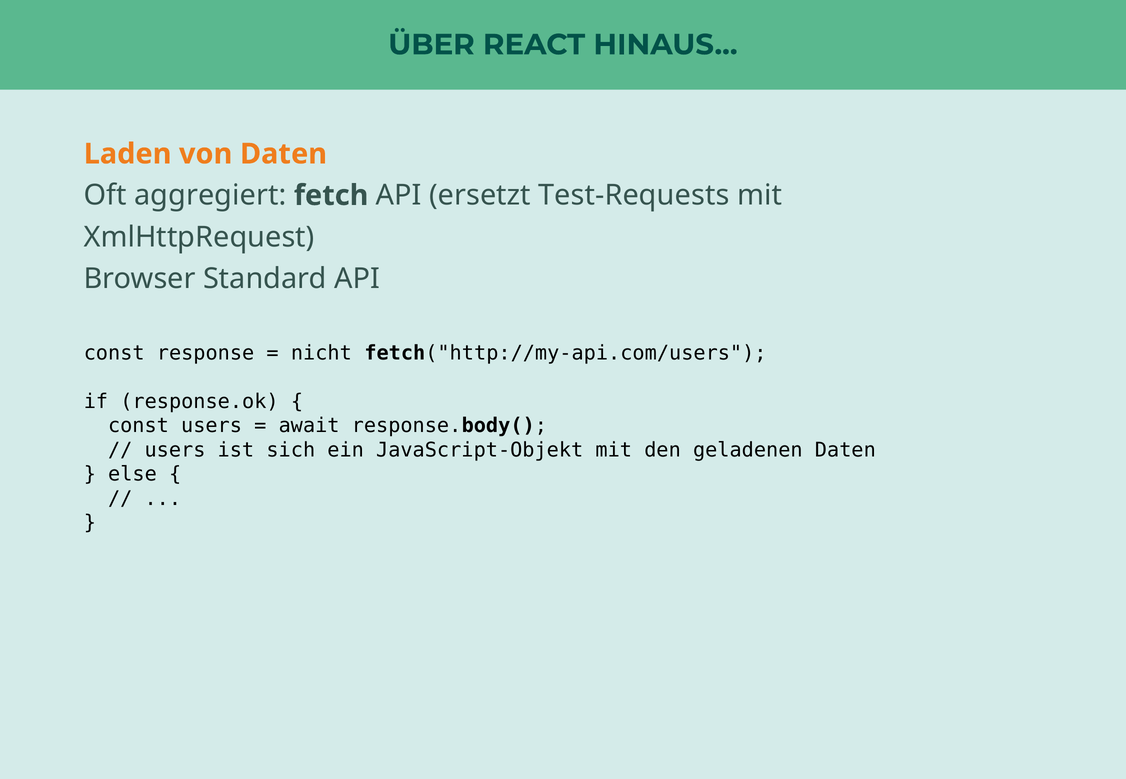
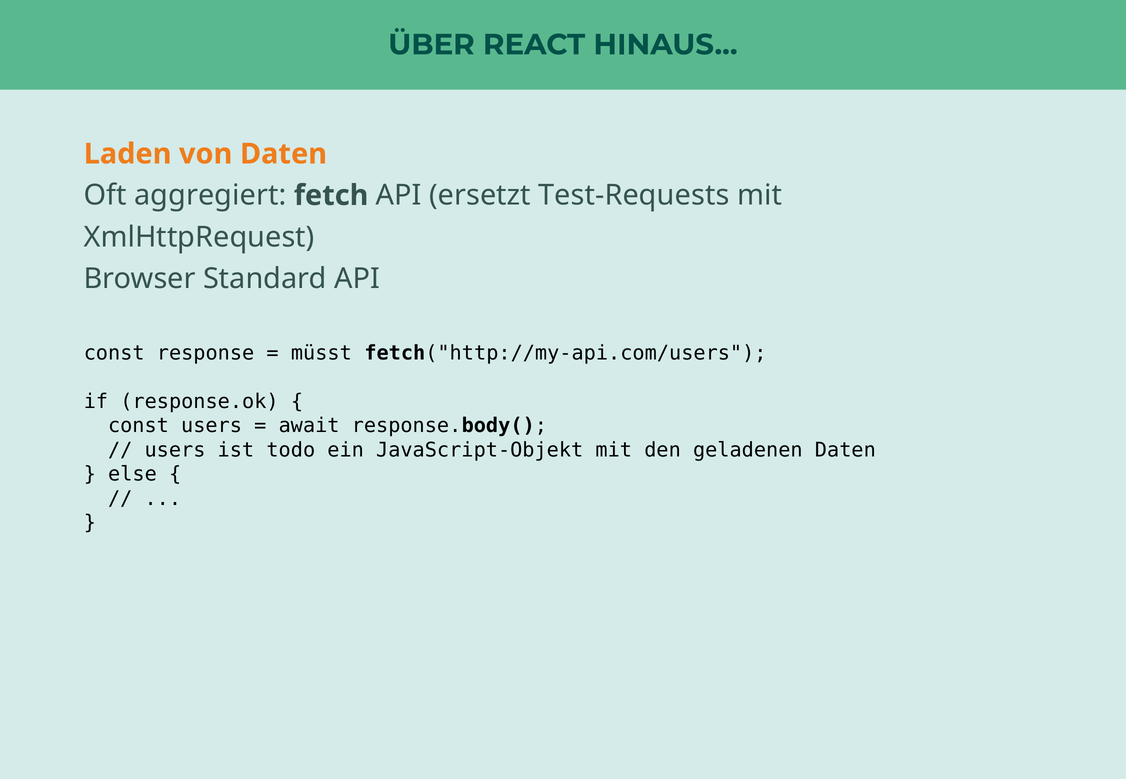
nicht: nicht -> müsst
sich: sich -> todo
